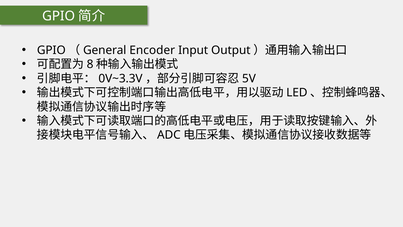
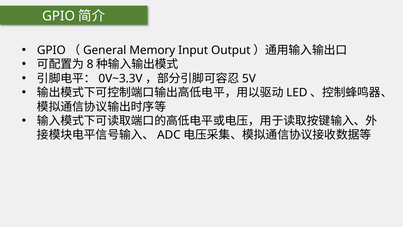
Encoder: Encoder -> Memory
